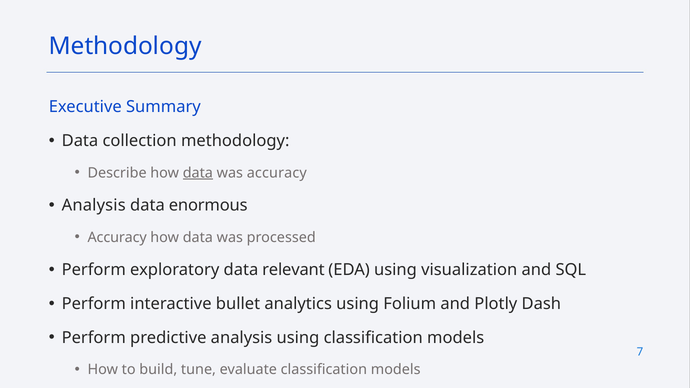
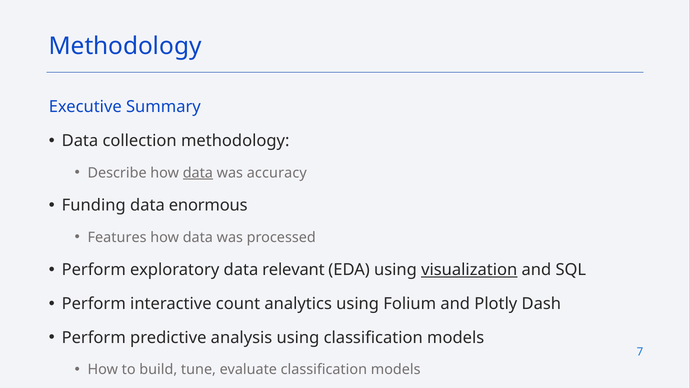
Analysis at (94, 206): Analysis -> Funding
Accuracy at (117, 237): Accuracy -> Features
visualization underline: none -> present
bullet: bullet -> count
